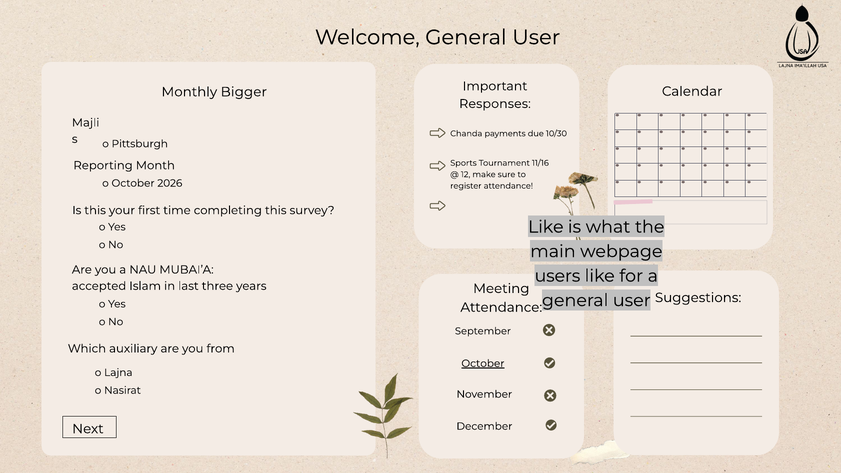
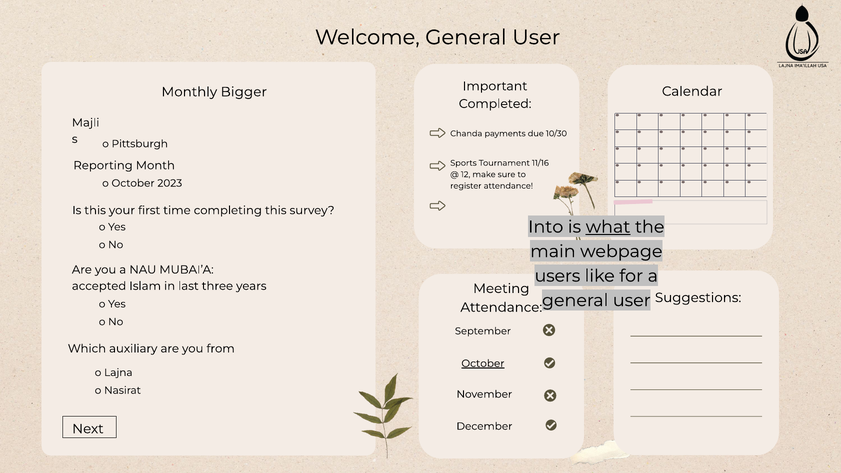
Responses: Responses -> Completed
2026: 2026 -> 2023
Like at (546, 227): Like -> Into
what underline: none -> present
